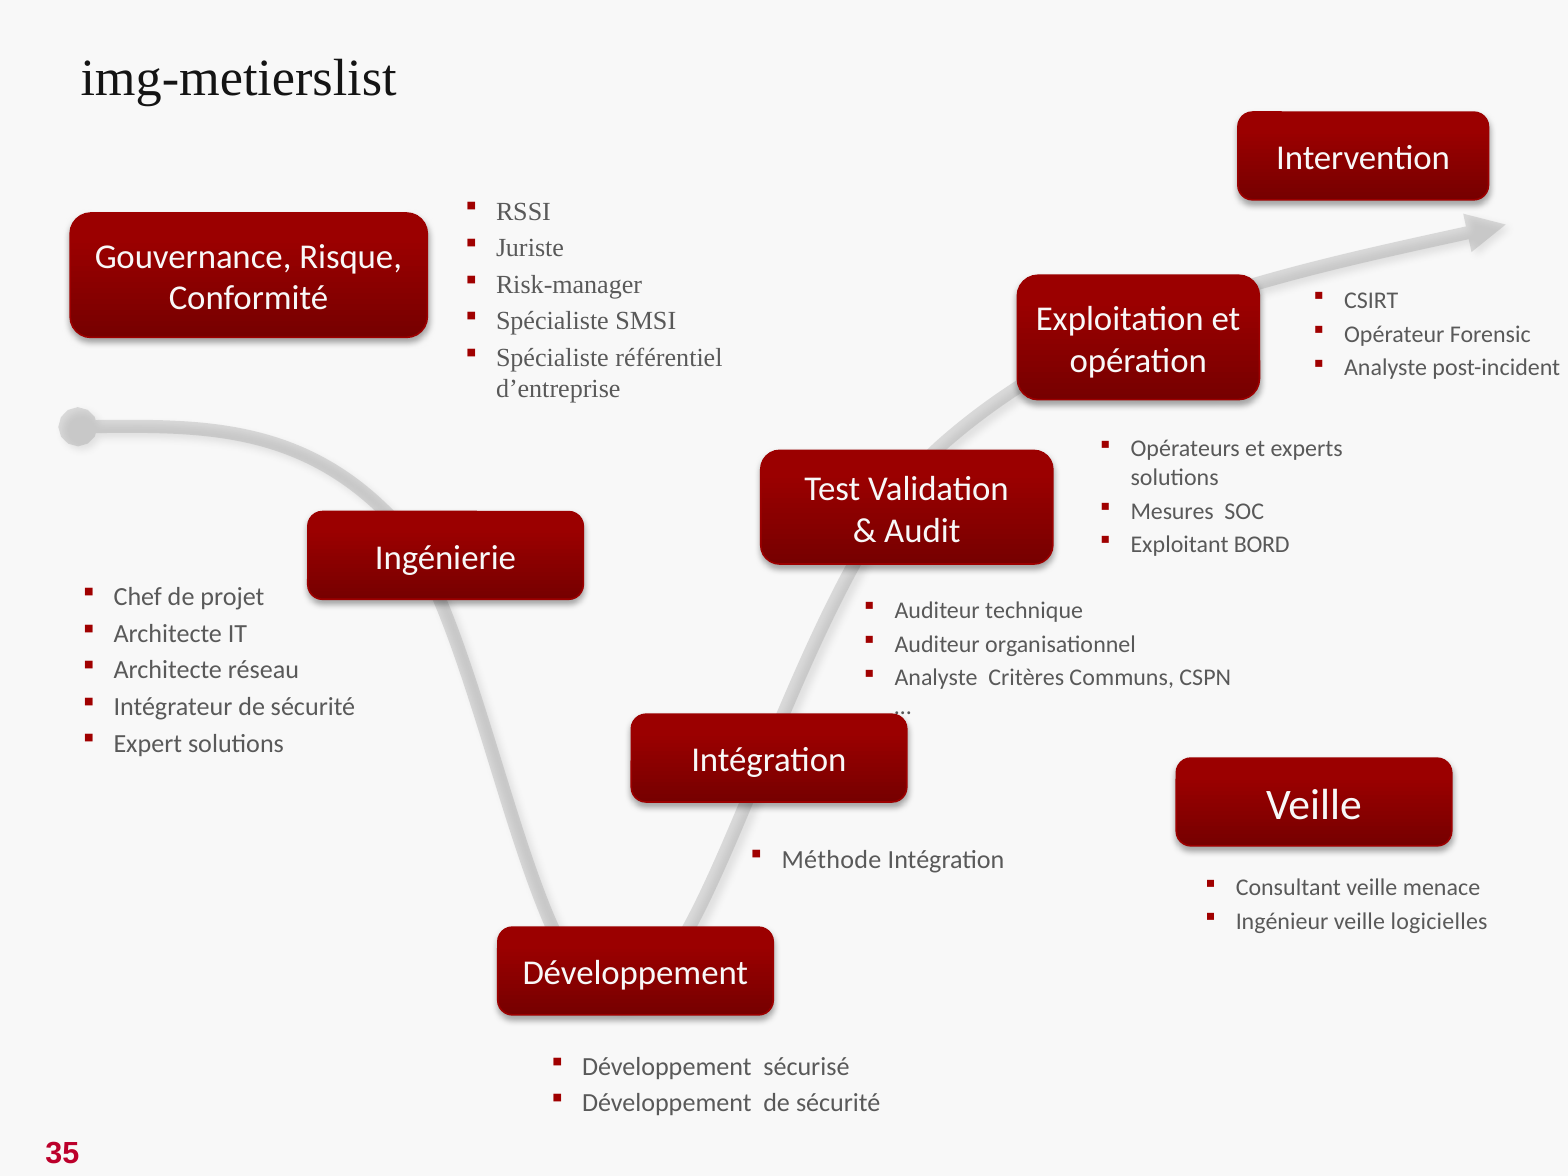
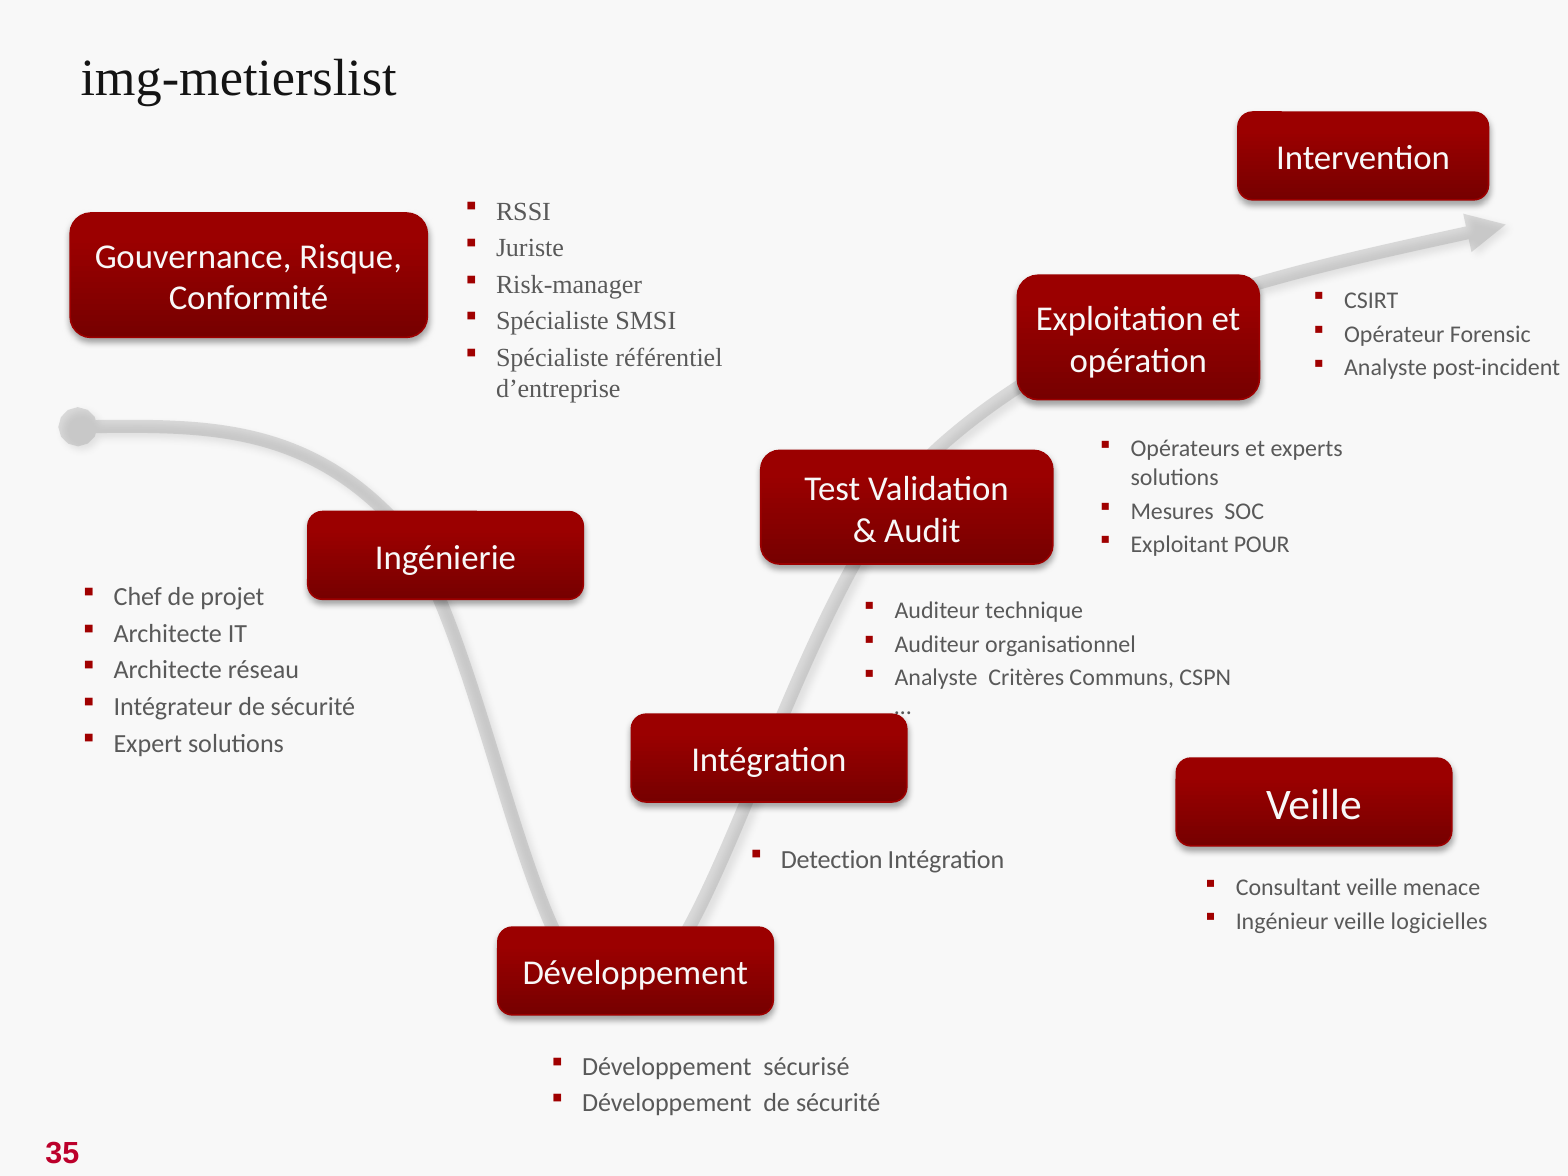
BORD: BORD -> POUR
Méthode: Méthode -> Detection
